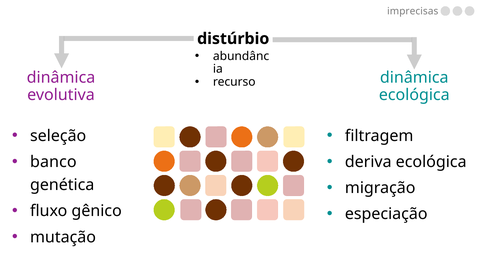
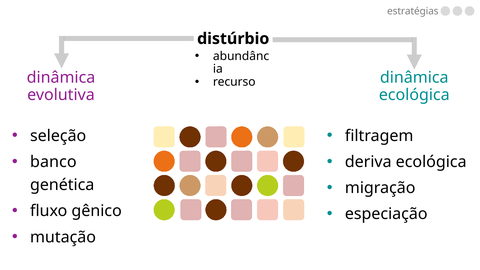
imprecisas: imprecisas -> estratégias
